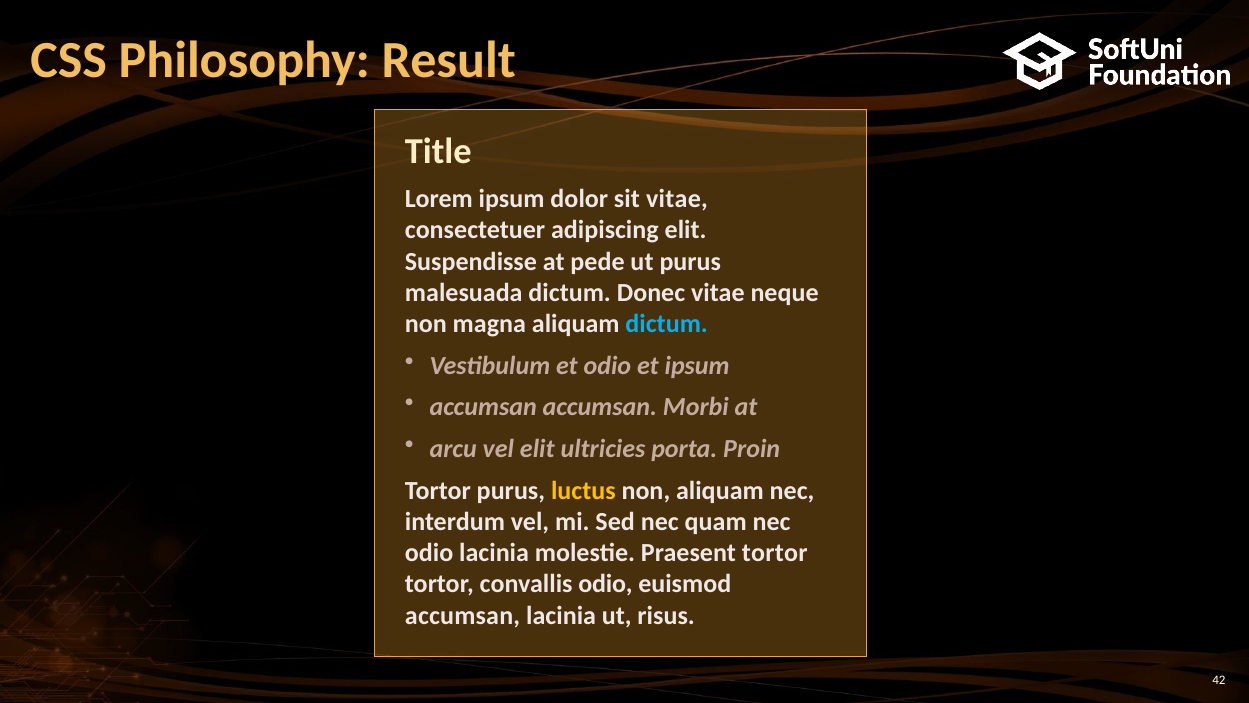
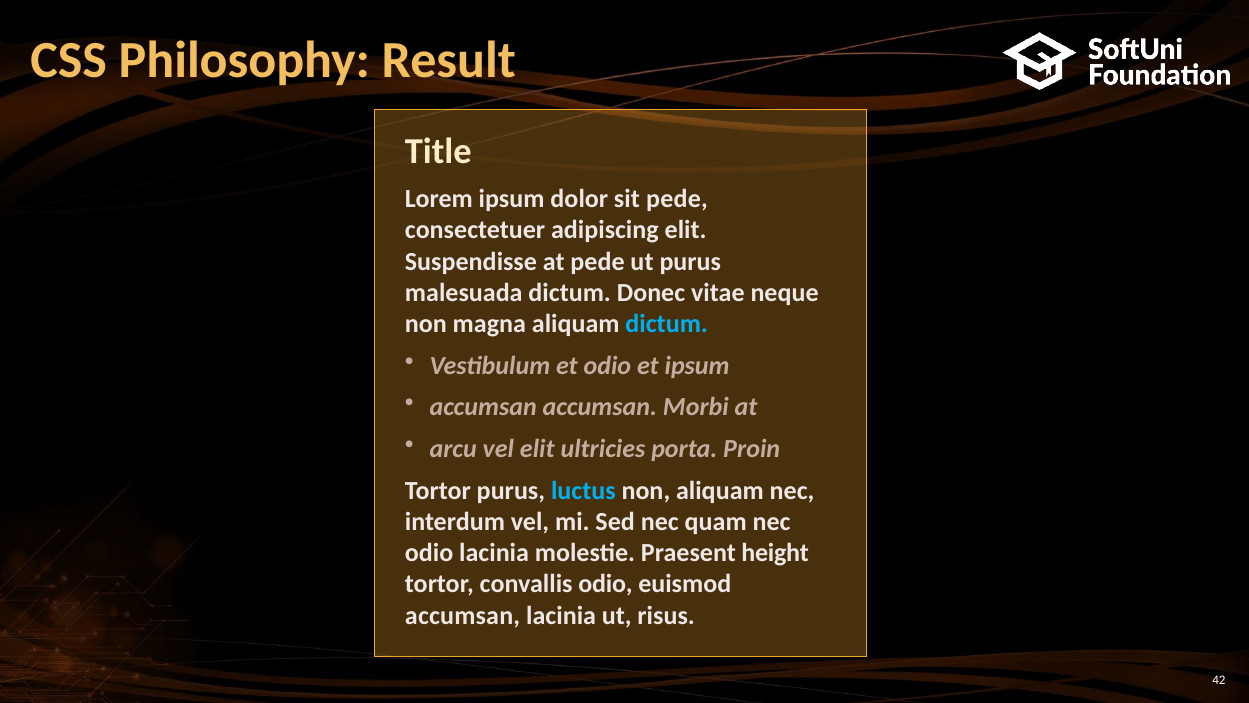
sit vitae: vitae -> pede
luctus colour: yellow -> light blue
Praesent tortor: tortor -> height
